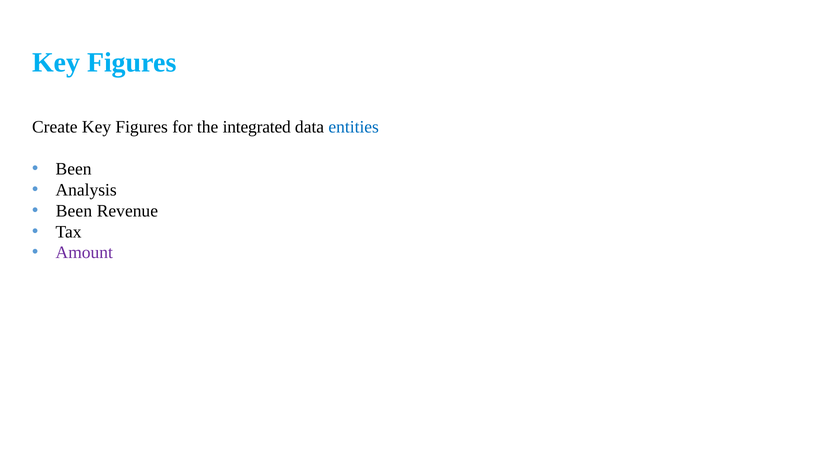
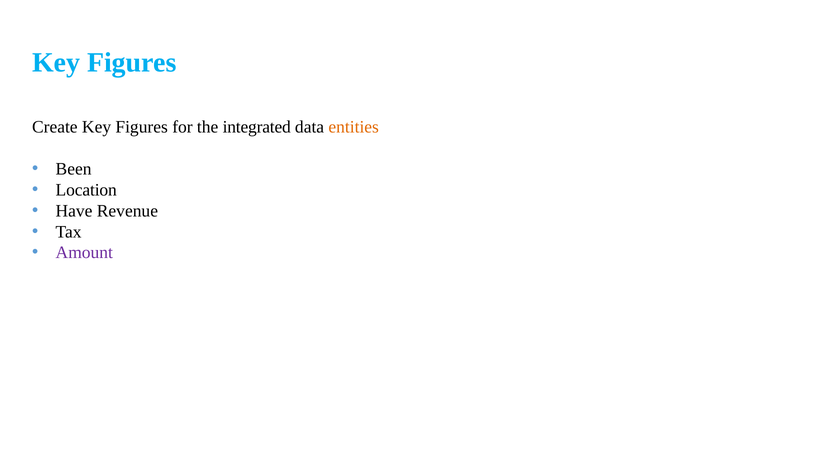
entities colour: blue -> orange
Analysis: Analysis -> Location
Been at (74, 211): Been -> Have
